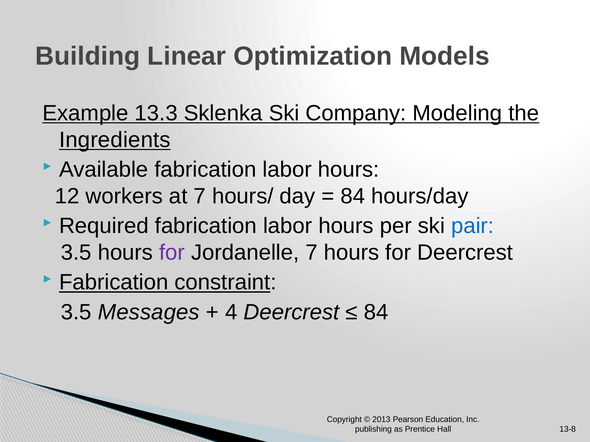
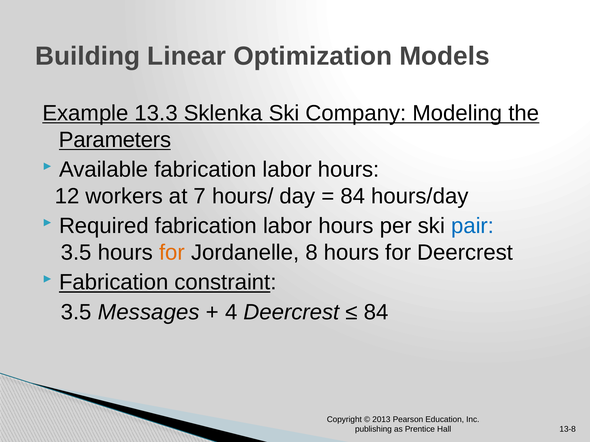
Ingredients: Ingredients -> Parameters
for at (172, 253) colour: purple -> orange
Jordanelle 7: 7 -> 8
